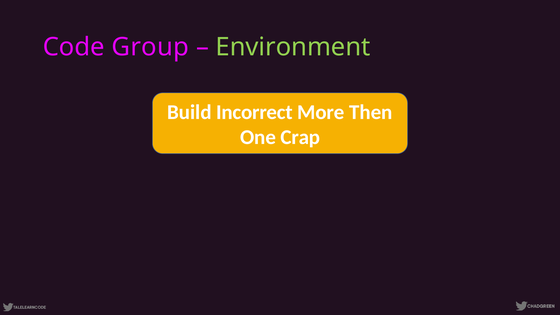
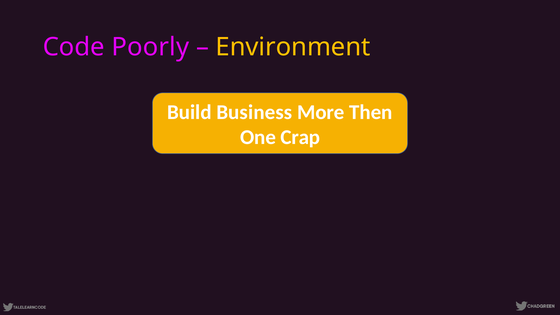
Group: Group -> Poorly
Environment colour: light green -> yellow
Incorrect: Incorrect -> Business
